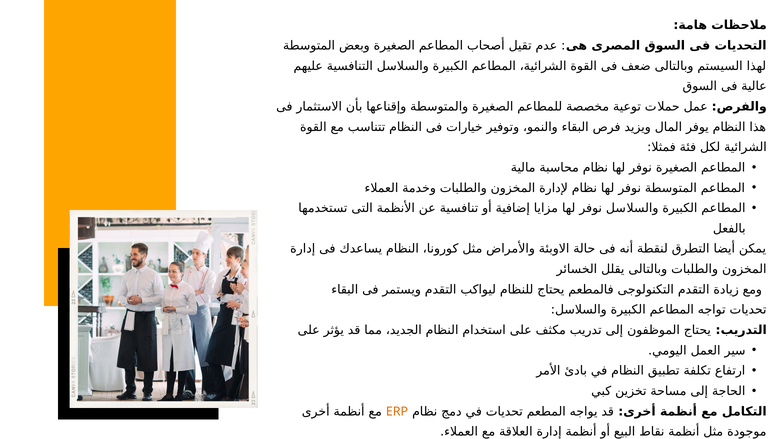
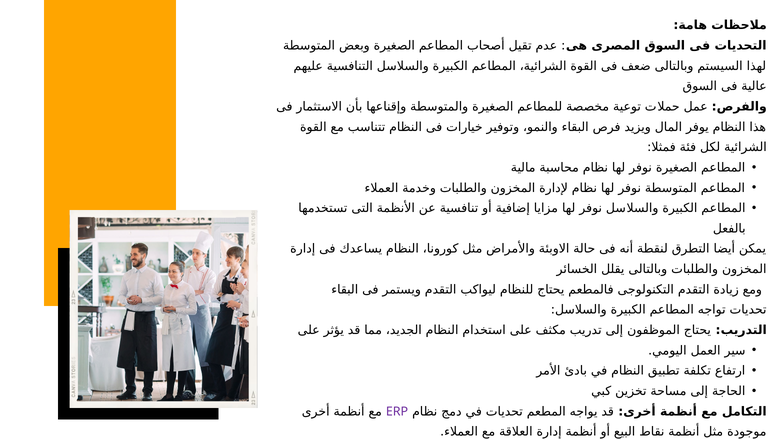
ERP colour: orange -> purple
